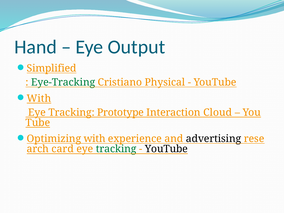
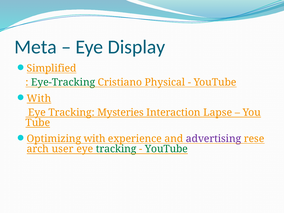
Hand: Hand -> Meta
Output: Output -> Display
Prototype: Prototype -> Mysteries
Cloud: Cloud -> Lapse
advertising colour: black -> purple
card: card -> user
YouTube at (166, 149) colour: black -> green
